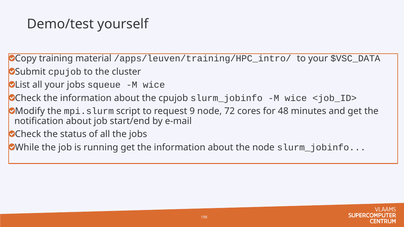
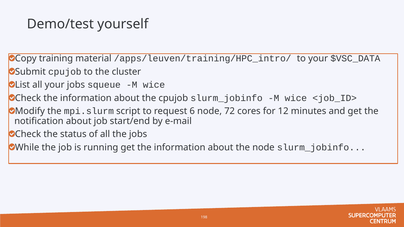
9: 9 -> 6
48: 48 -> 12
